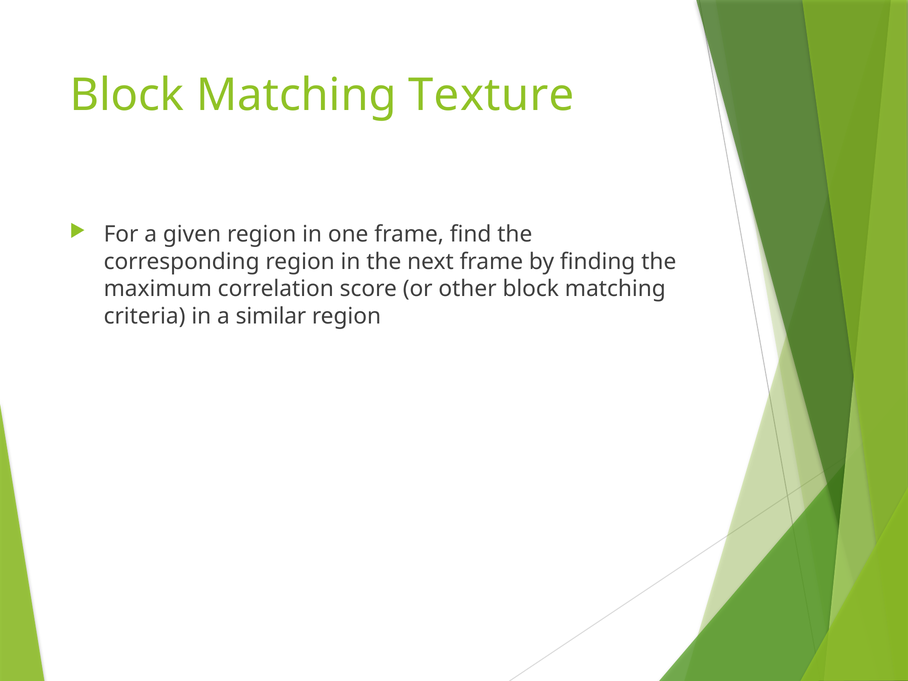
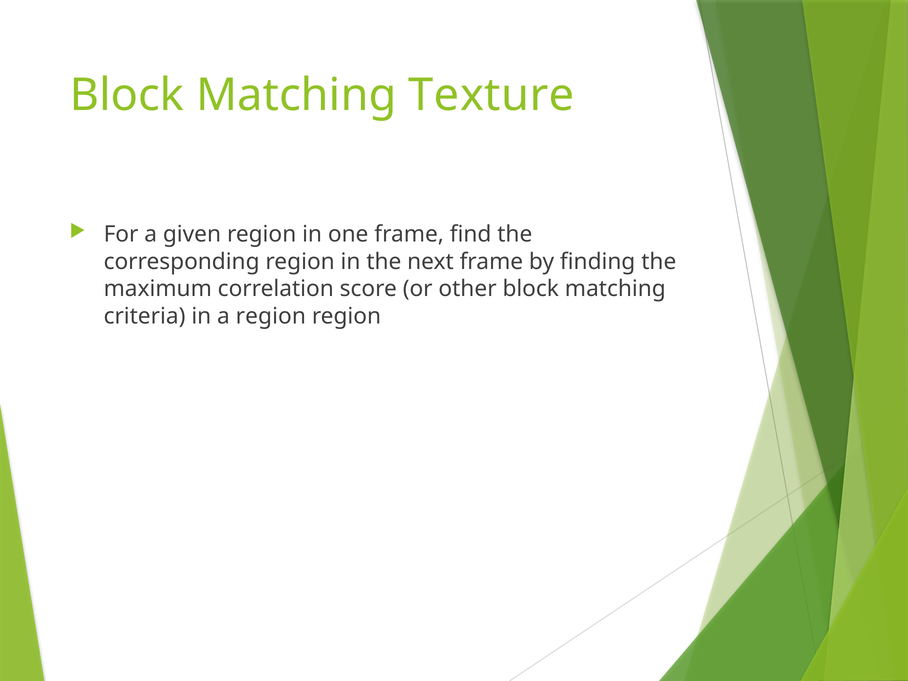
a similar: similar -> region
